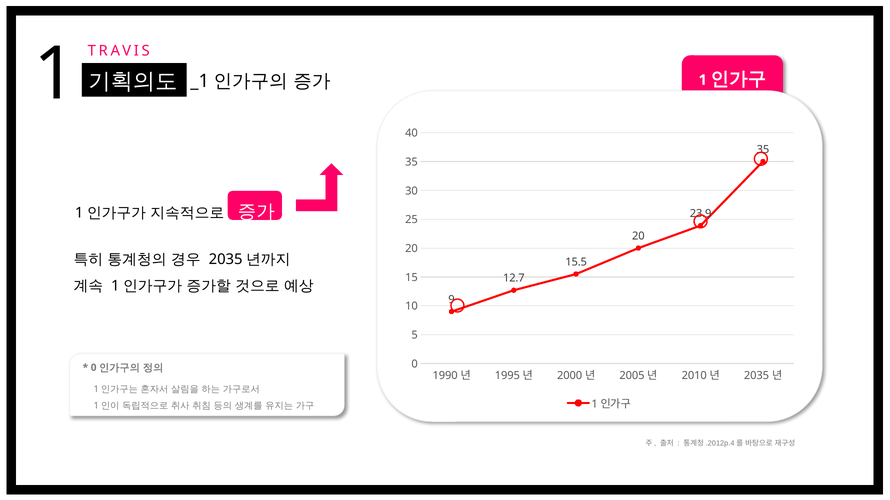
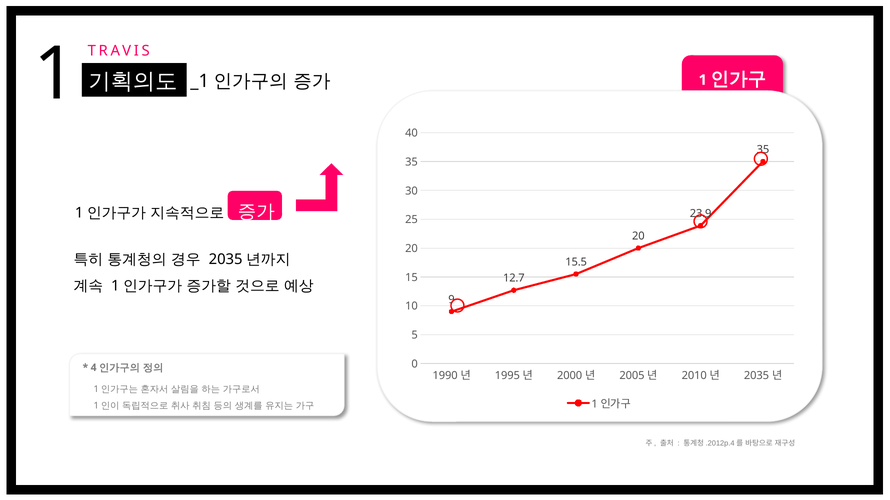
0 at (94, 368): 0 -> 4
